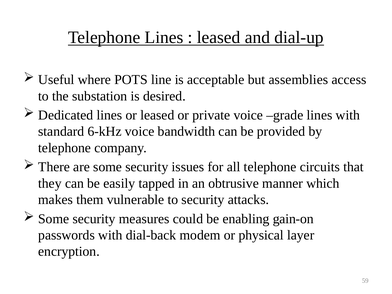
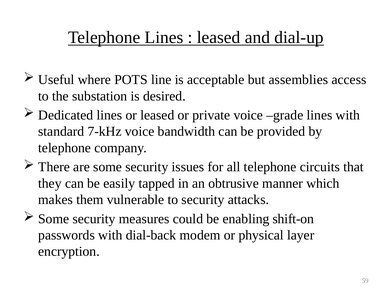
6-kHz: 6-kHz -> 7-kHz
gain-on: gain-on -> shift-on
